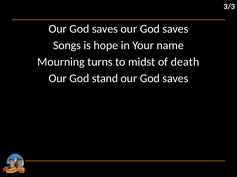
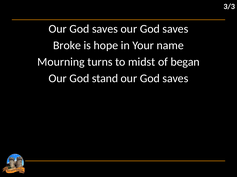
Songs: Songs -> Broke
death: death -> began
